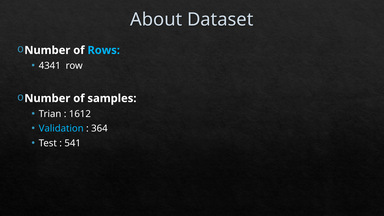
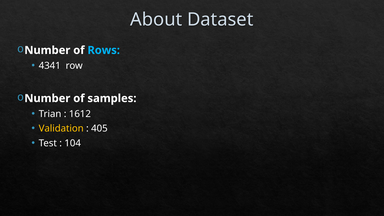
Validation colour: light blue -> yellow
364: 364 -> 405
541: 541 -> 104
